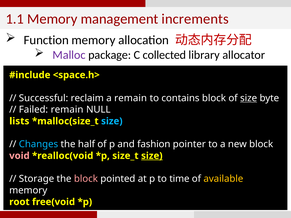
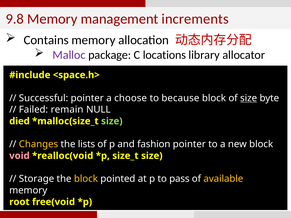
1.1: 1.1 -> 9.8
Function: Function -> Contains
collected: collected -> locations
Successful reclaim: reclaim -> pointer
a remain: remain -> choose
contains: contains -> because
lists: lists -> died
size at (112, 121) colour: light blue -> light green
Changes colour: light blue -> yellow
half: half -> lists
size at (152, 156) underline: present -> none
block at (86, 179) colour: pink -> yellow
time: time -> pass
